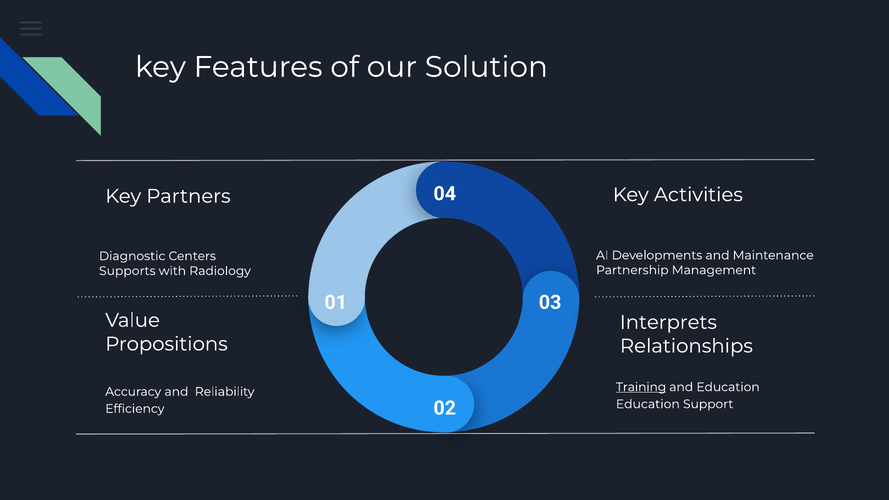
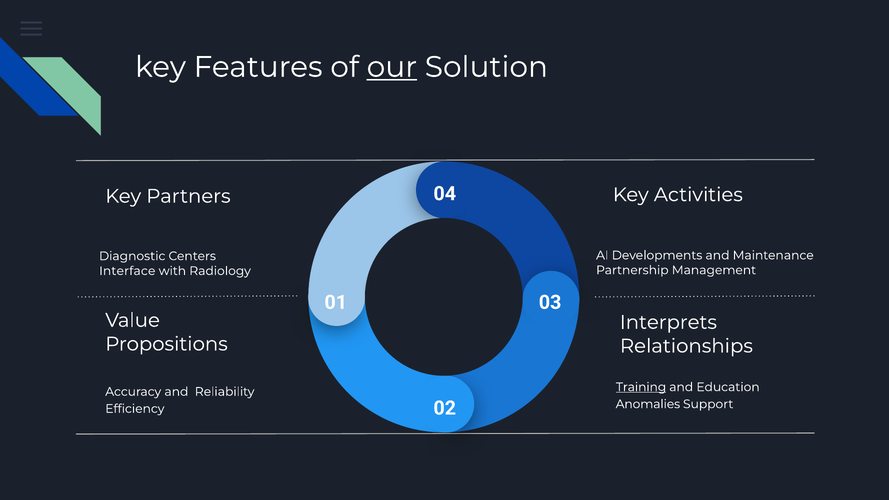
our underline: none -> present
Supports: Supports -> Interface
Education at (648, 404): Education -> Anomalies
